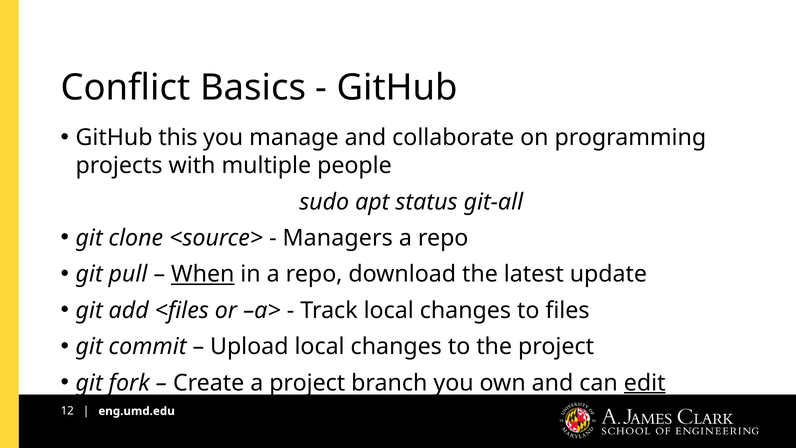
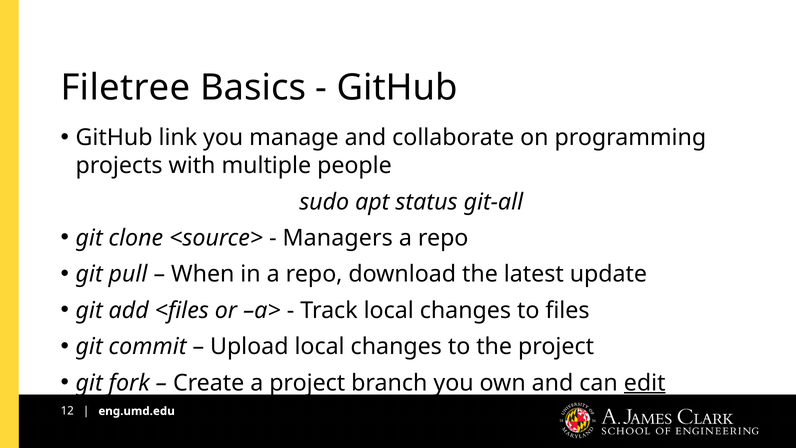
Conflict: Conflict -> Filetree
this: this -> link
When underline: present -> none
